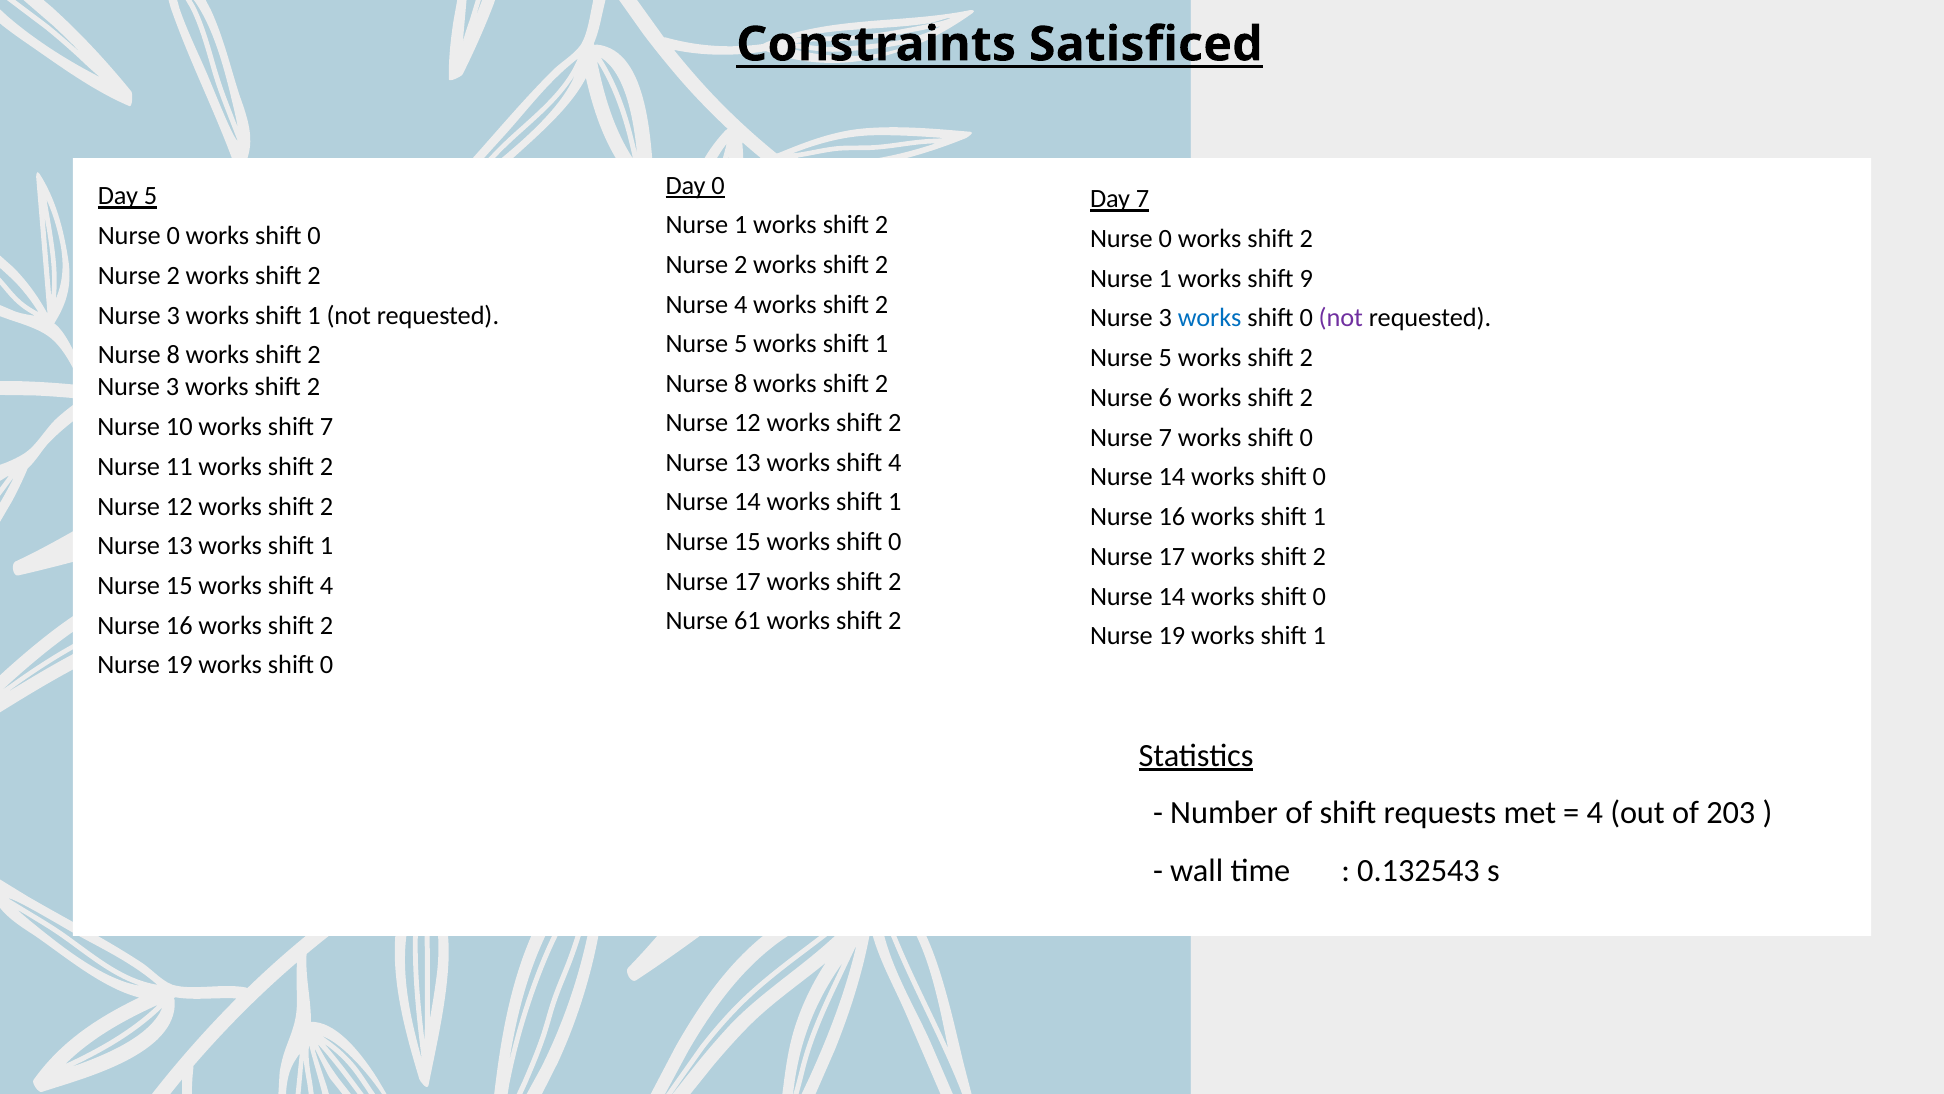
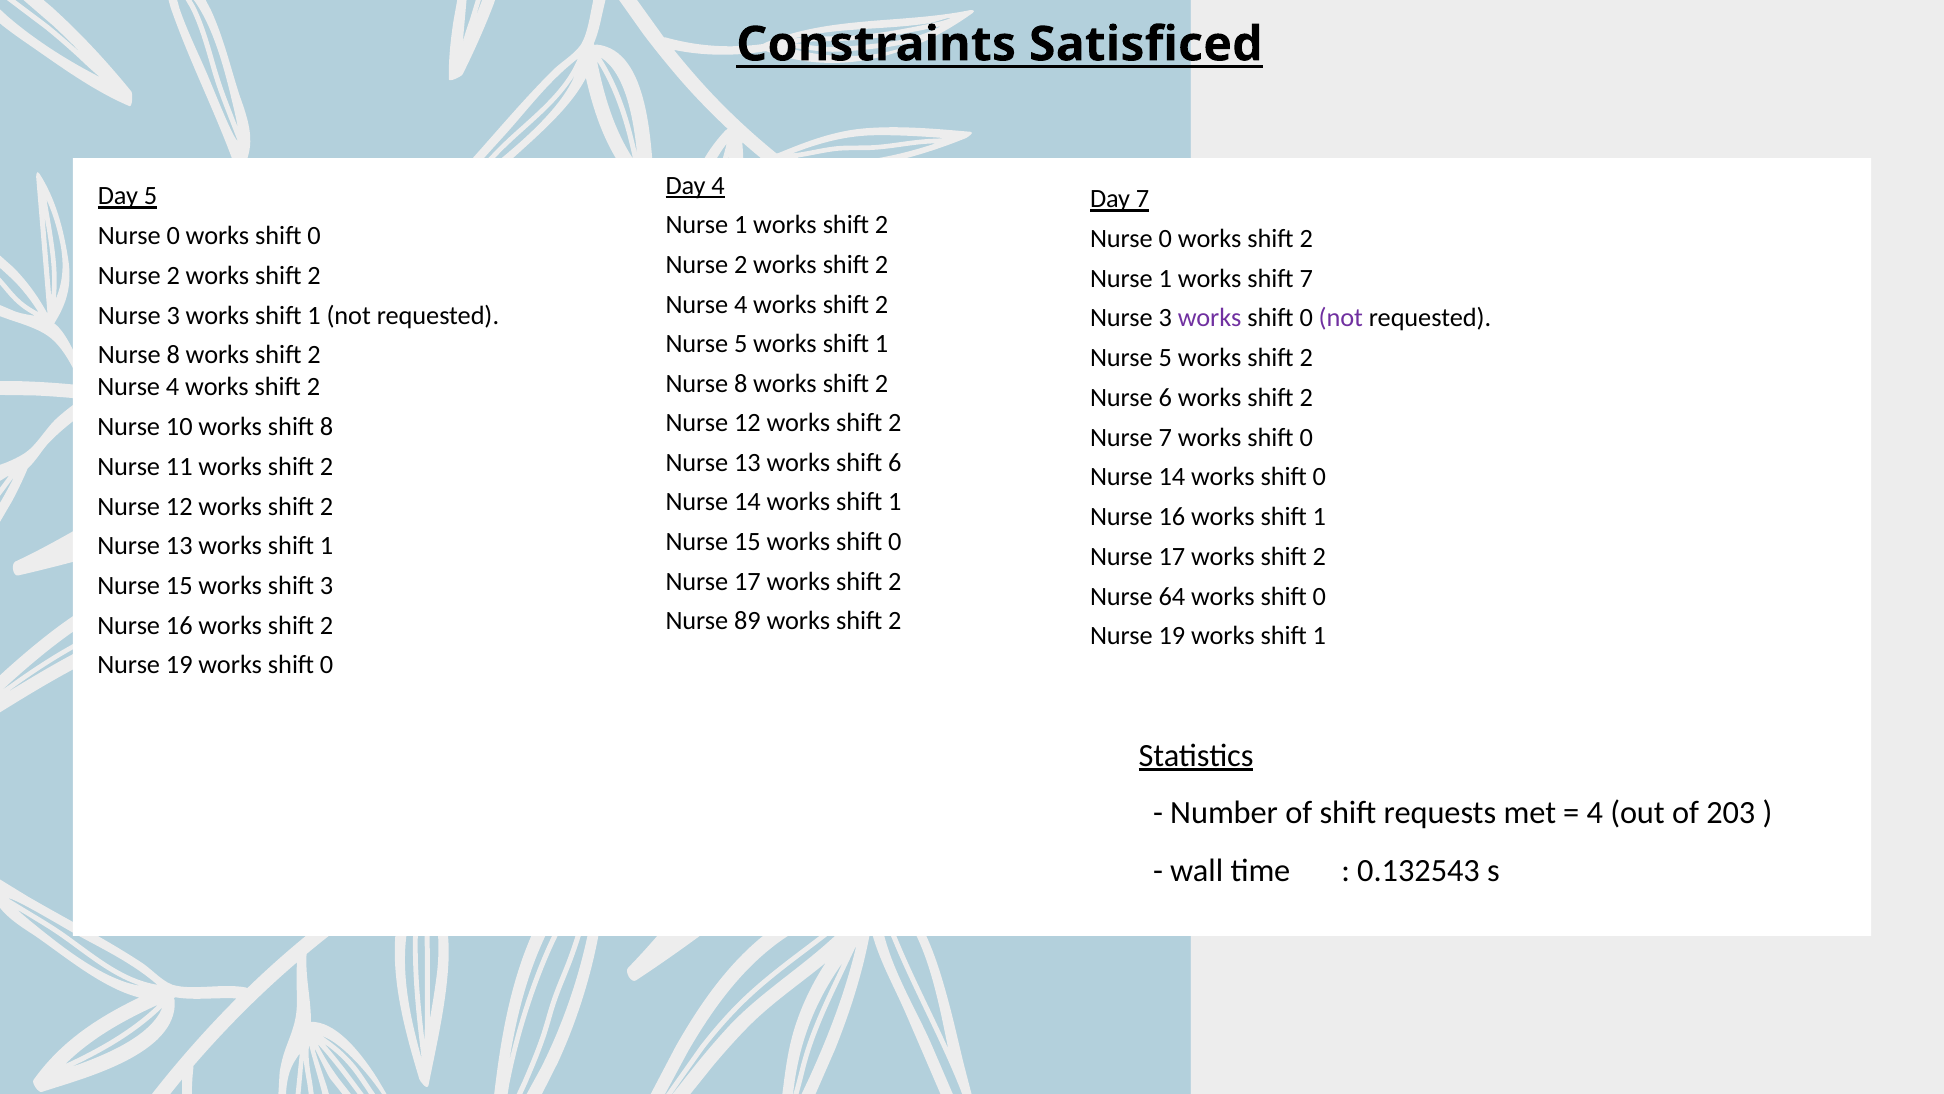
Day 0: 0 -> 4
shift 9: 9 -> 7
works at (1210, 318) colour: blue -> purple
3 at (173, 387): 3 -> 4
shift 7: 7 -> 8
13 works shift 4: 4 -> 6
15 works shift 4: 4 -> 3
14 at (1172, 596): 14 -> 64
61: 61 -> 89
